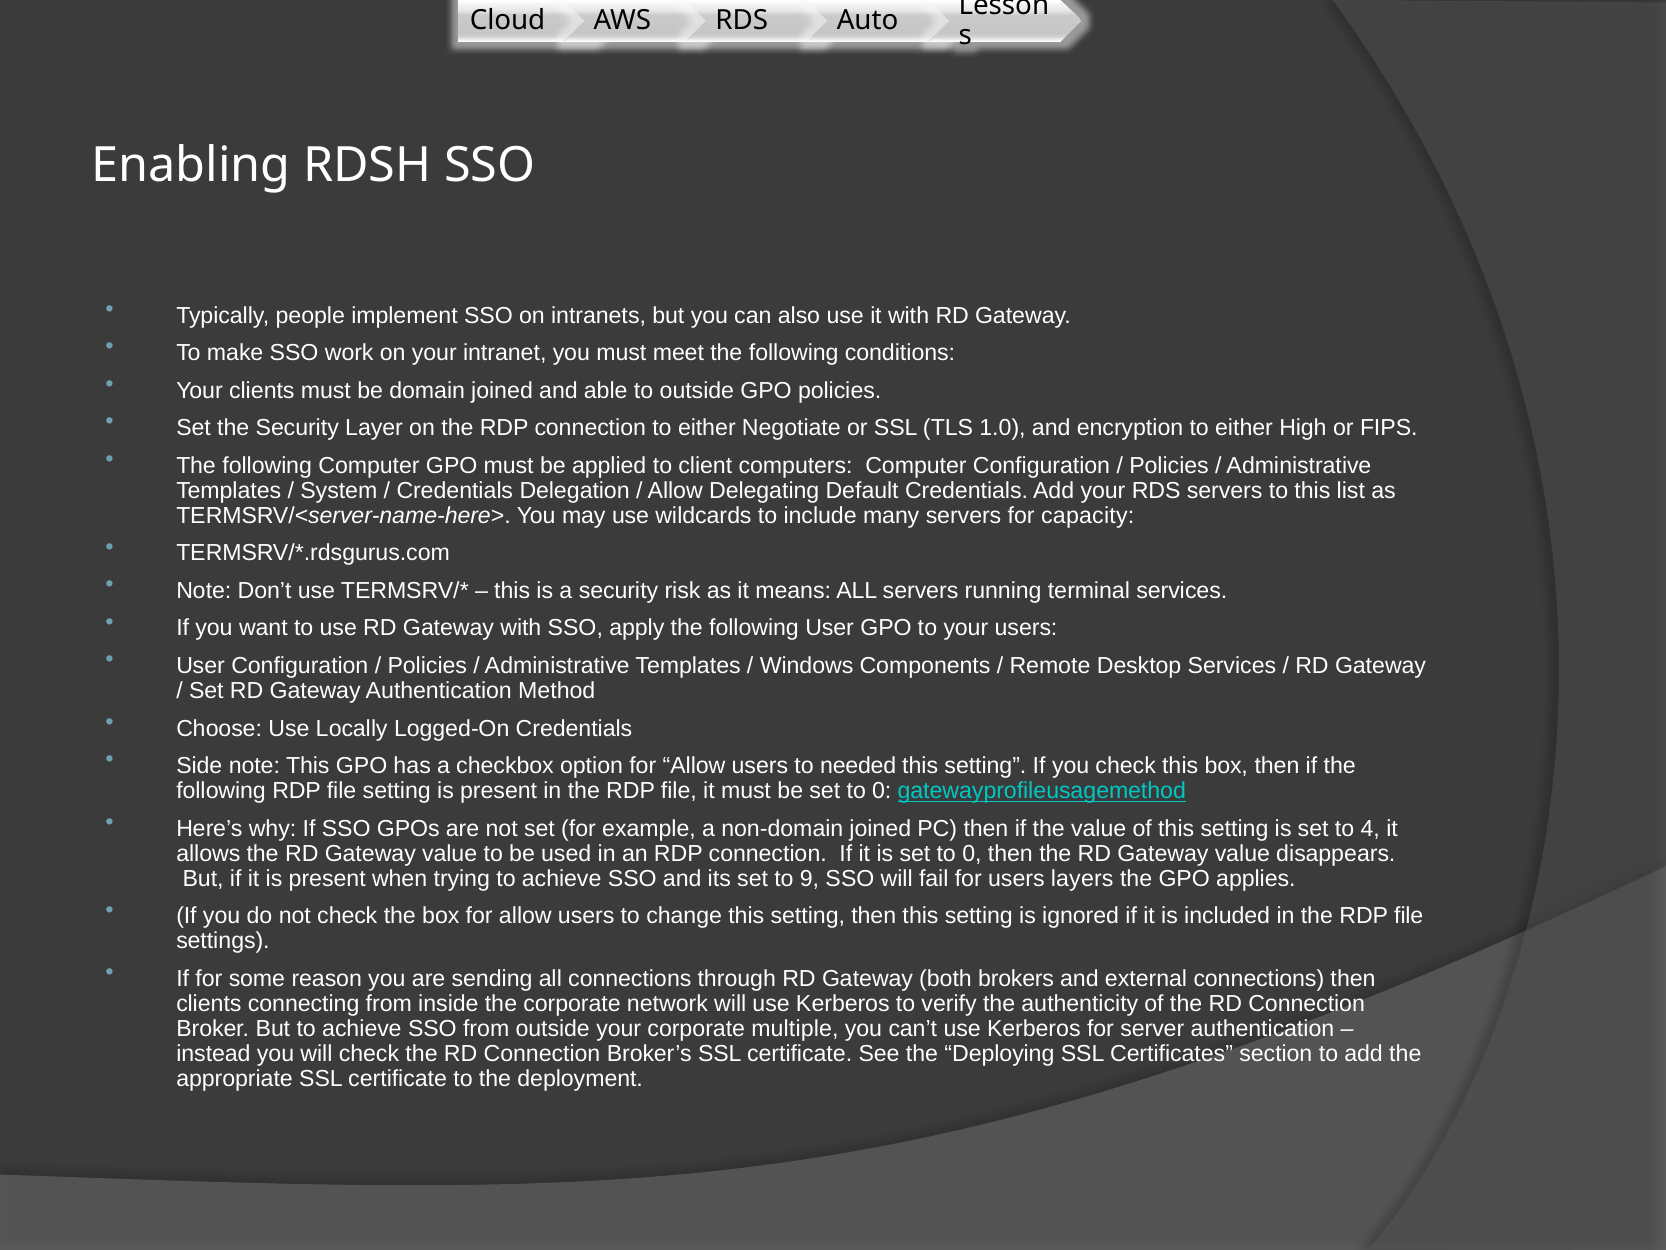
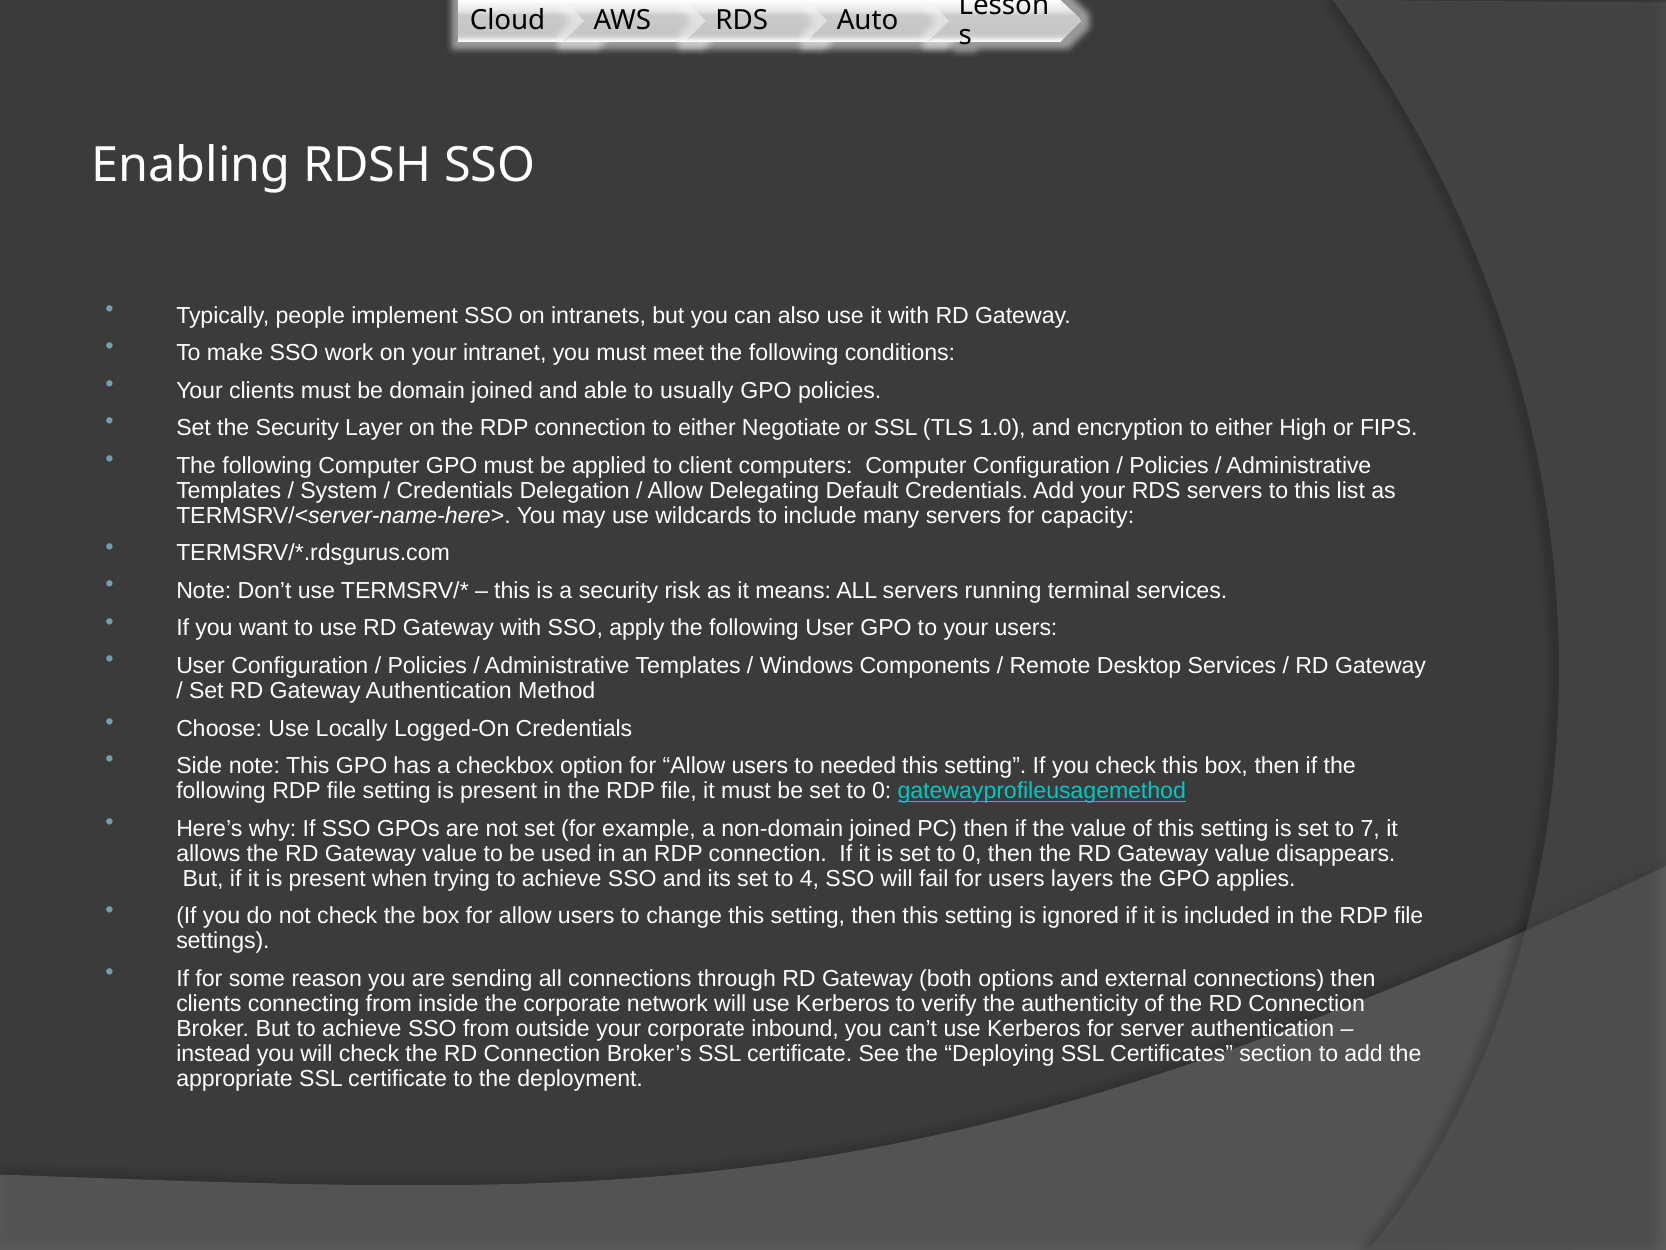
to outside: outside -> usually
4: 4 -> 7
9: 9 -> 4
brokers: brokers -> options
multiple: multiple -> inbound
